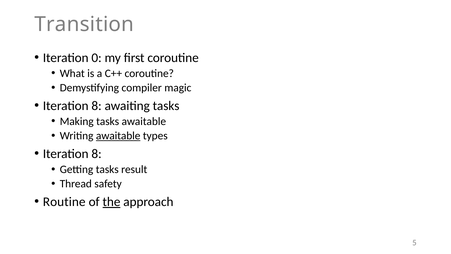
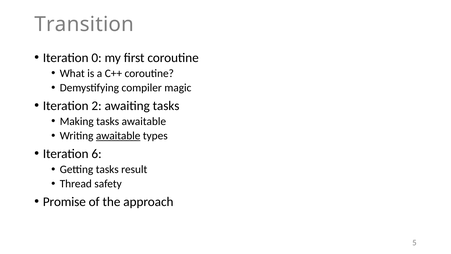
8 at (97, 106): 8 -> 2
8 at (97, 154): 8 -> 6
Routine: Routine -> Promise
the underline: present -> none
